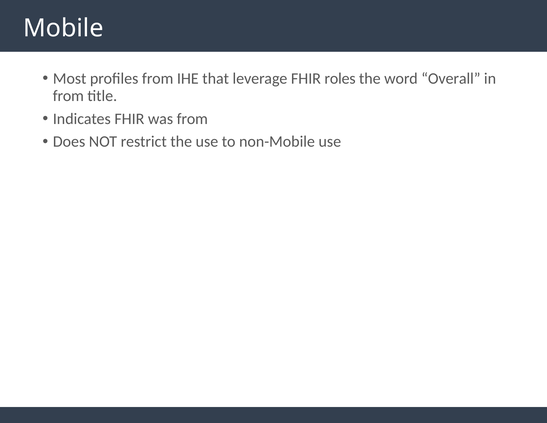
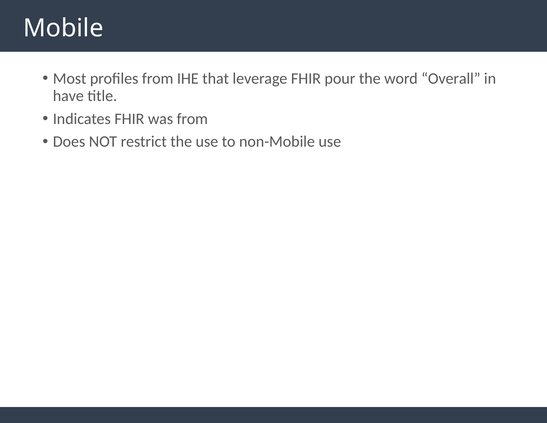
roles: roles -> pour
from at (68, 96): from -> have
